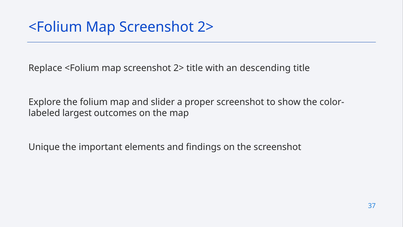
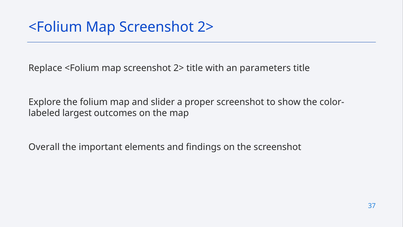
descending: descending -> parameters
Unique: Unique -> Overall
